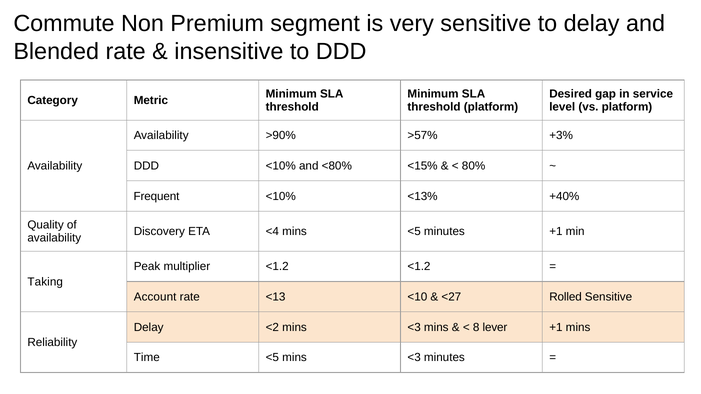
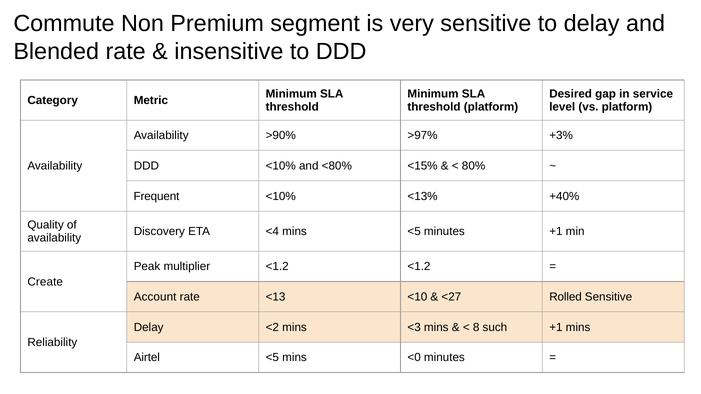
>57%: >57% -> >97%
Taking: Taking -> Create
lever: lever -> such
Time: Time -> Airtel
<5 mins <3: <3 -> <0
